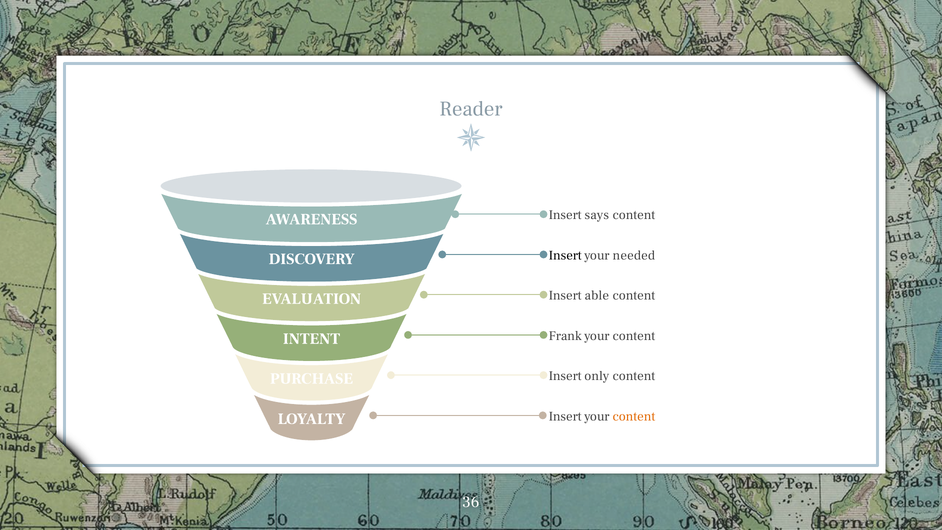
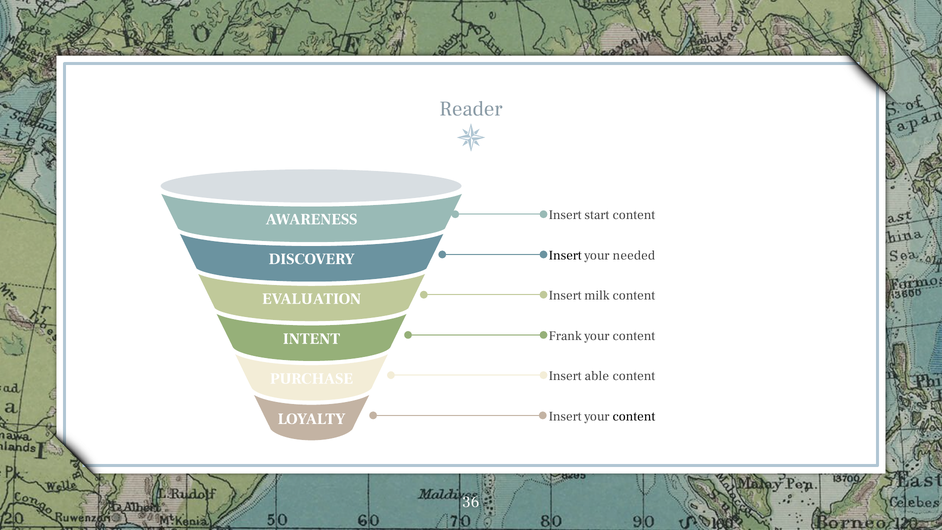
says: says -> start
able: able -> milk
only: only -> able
content at (634, 416) colour: orange -> black
